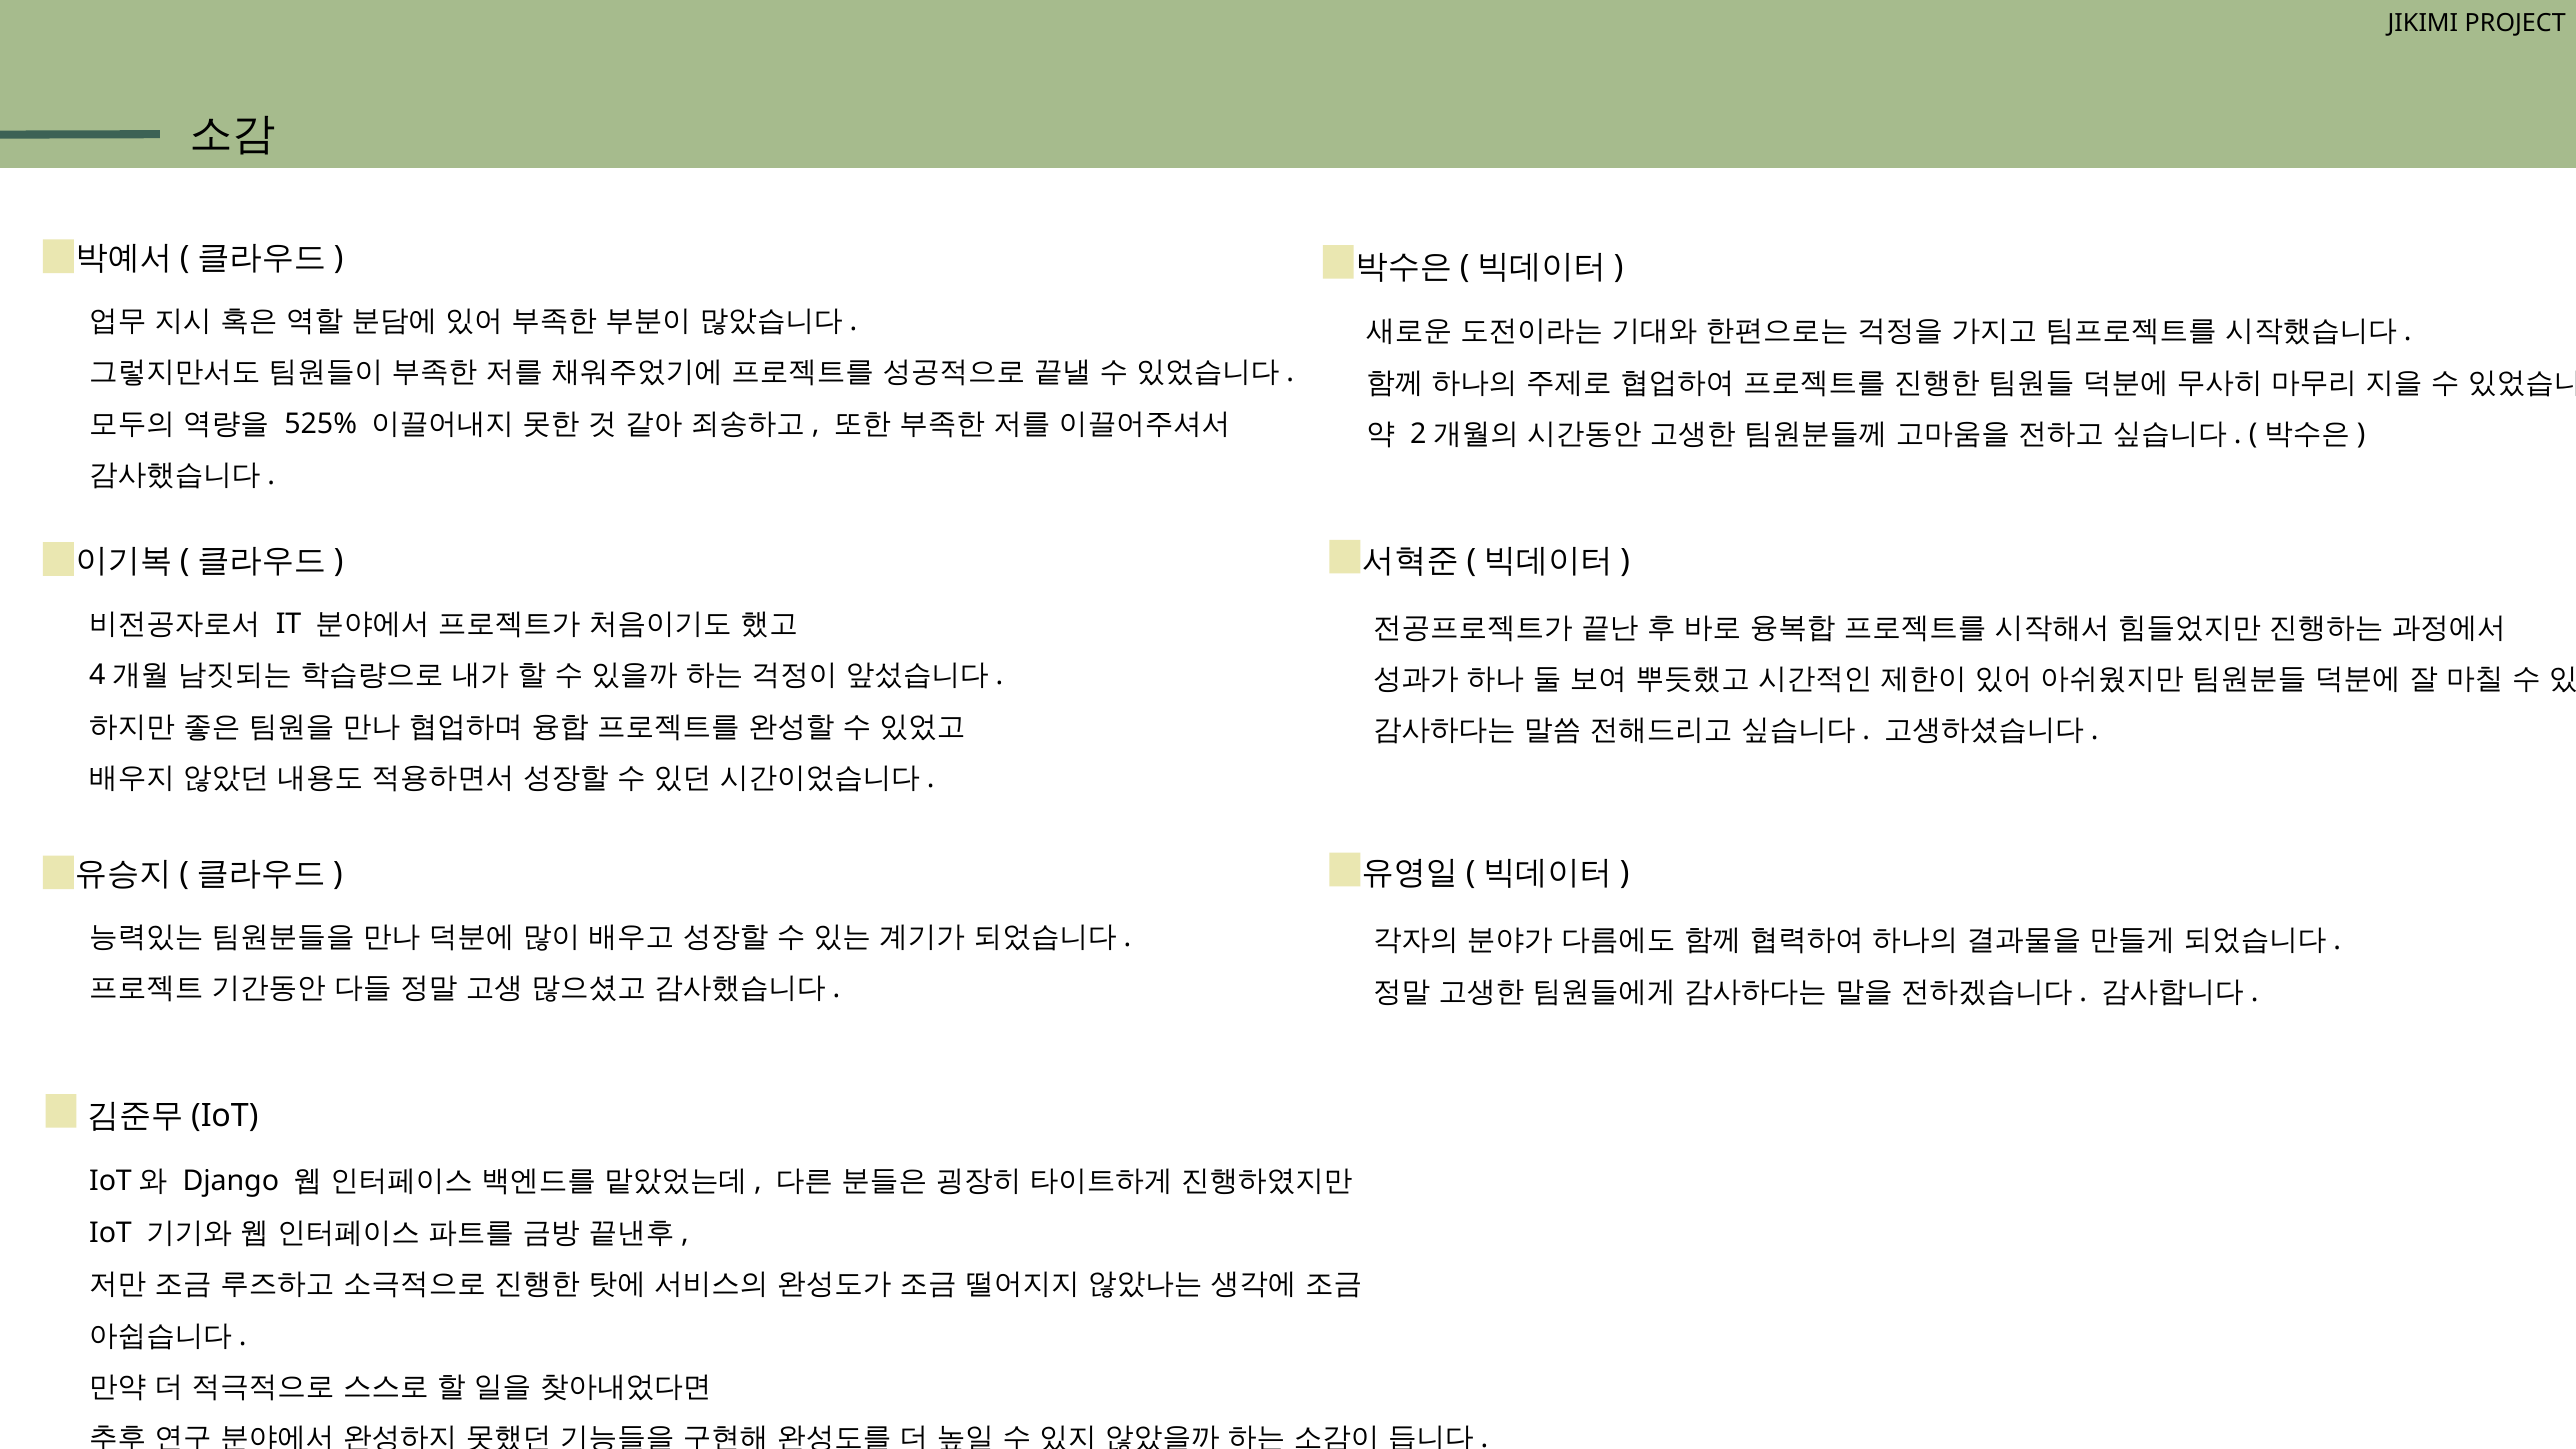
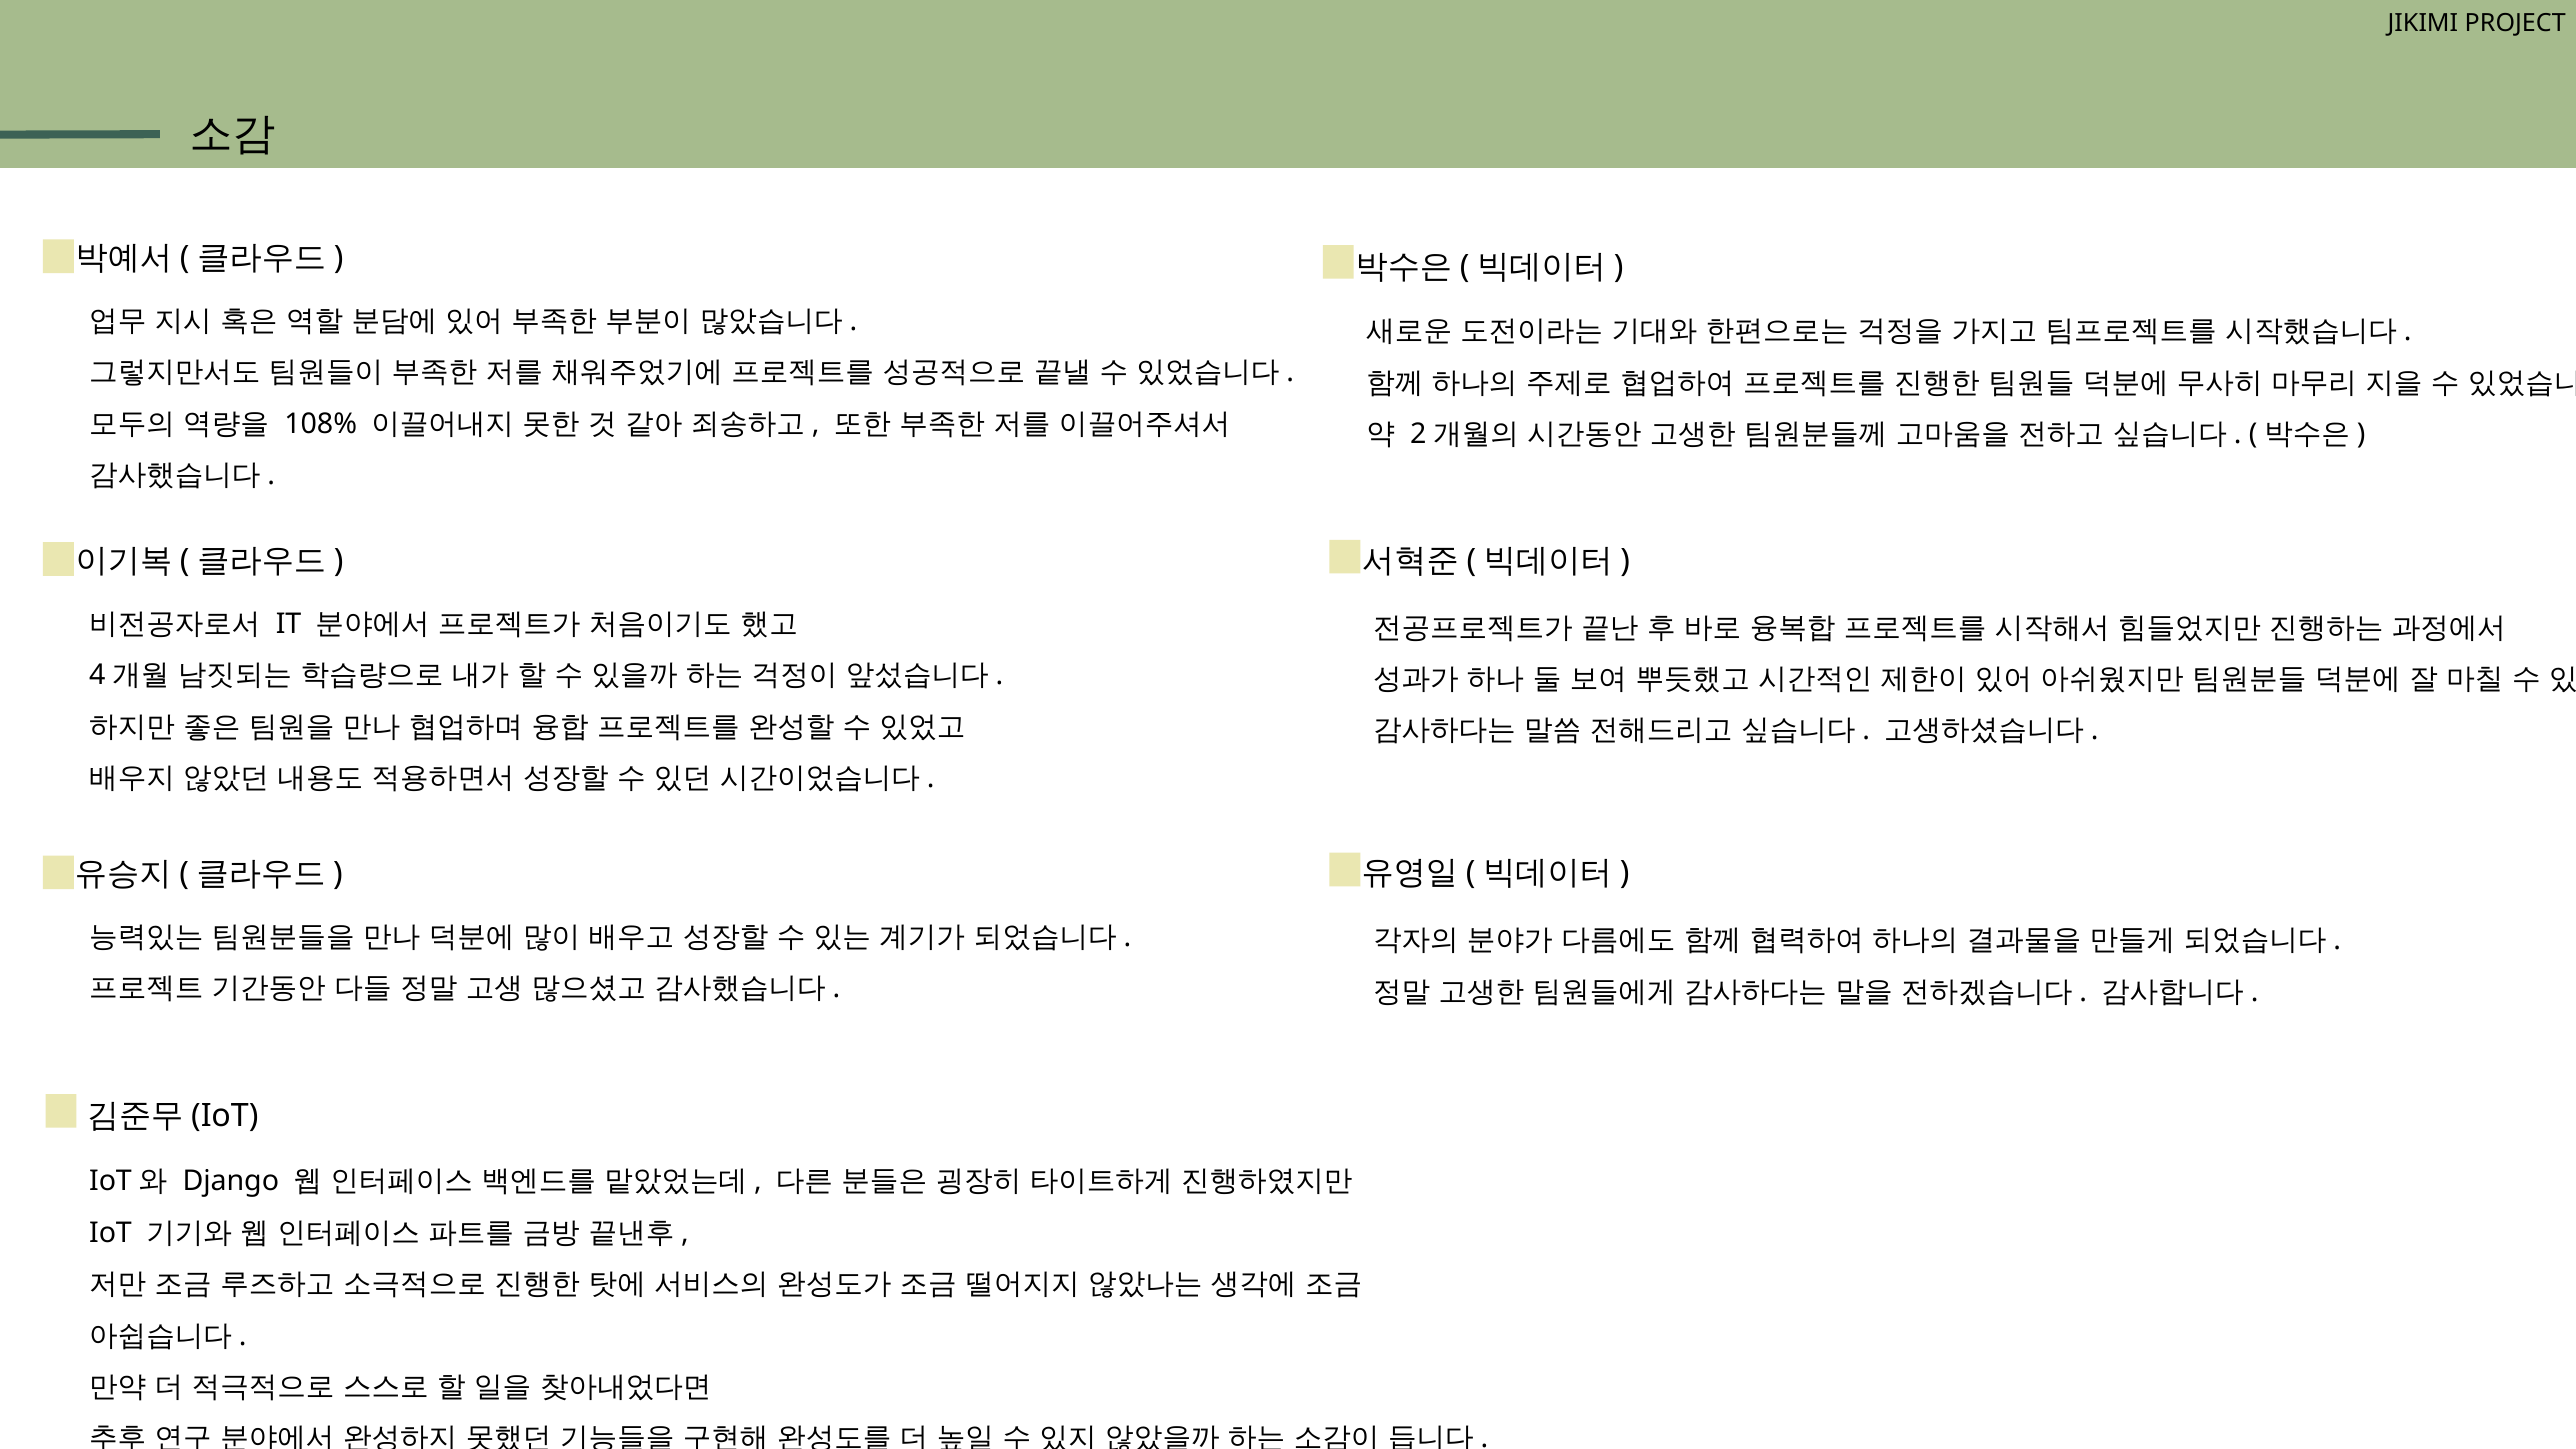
525%: 525% -> 108%
